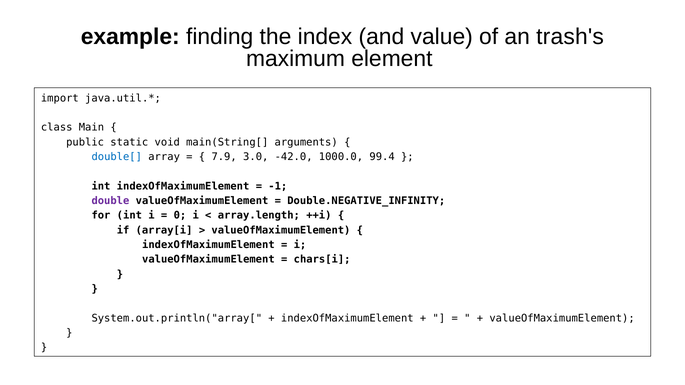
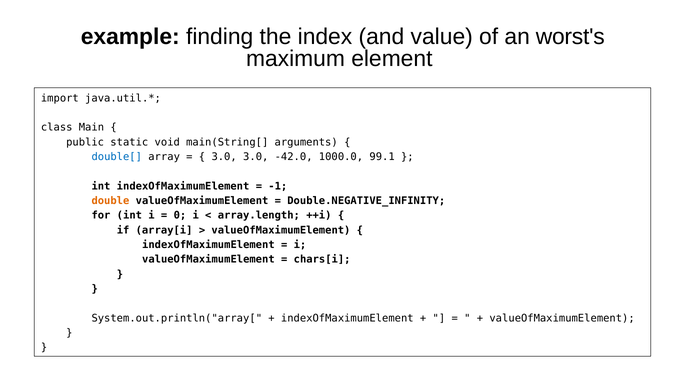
trash's: trash's -> worst's
7.9 at (224, 157): 7.9 -> 3.0
99.4: 99.4 -> 99.1
double colour: purple -> orange
